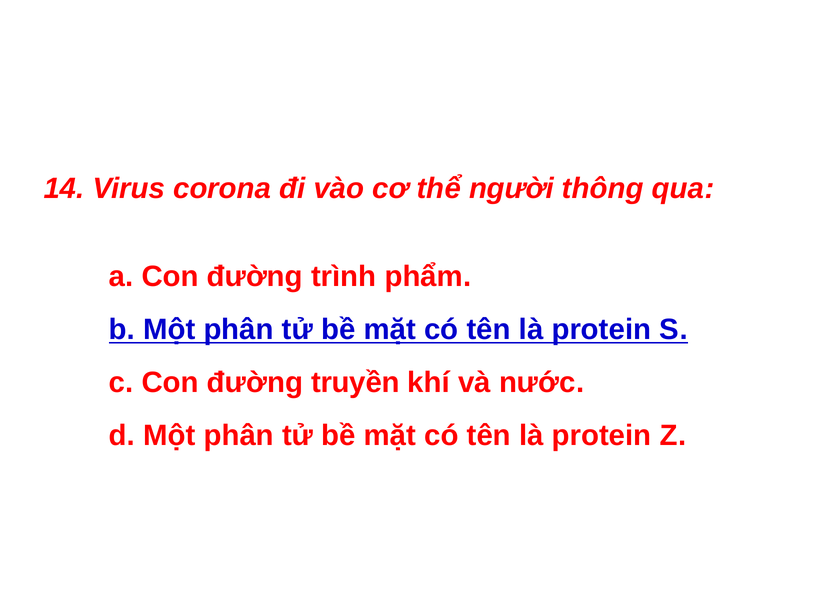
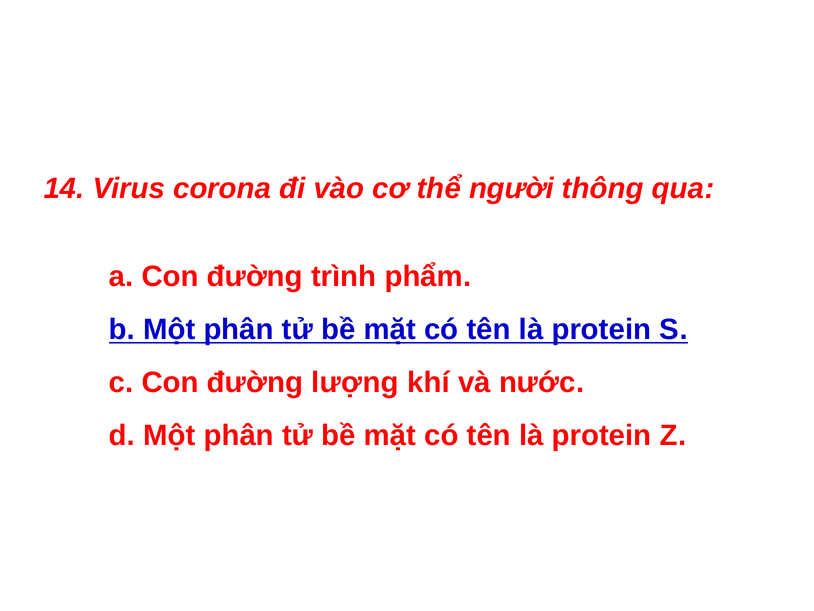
truyền: truyền -> lượng
